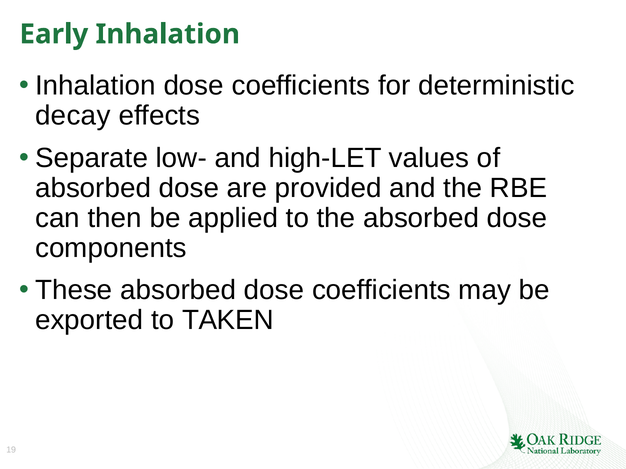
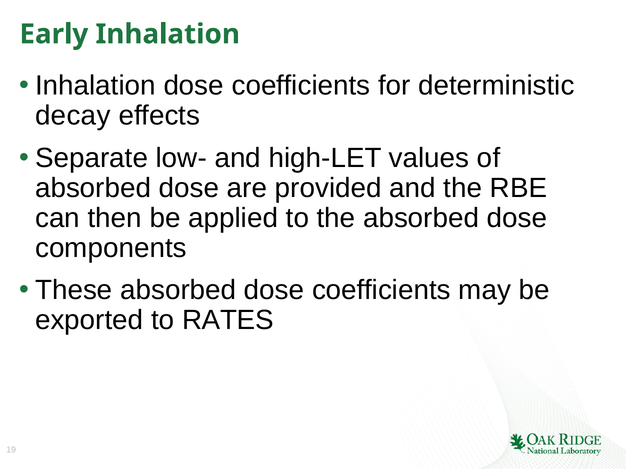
TAKEN: TAKEN -> RATES
